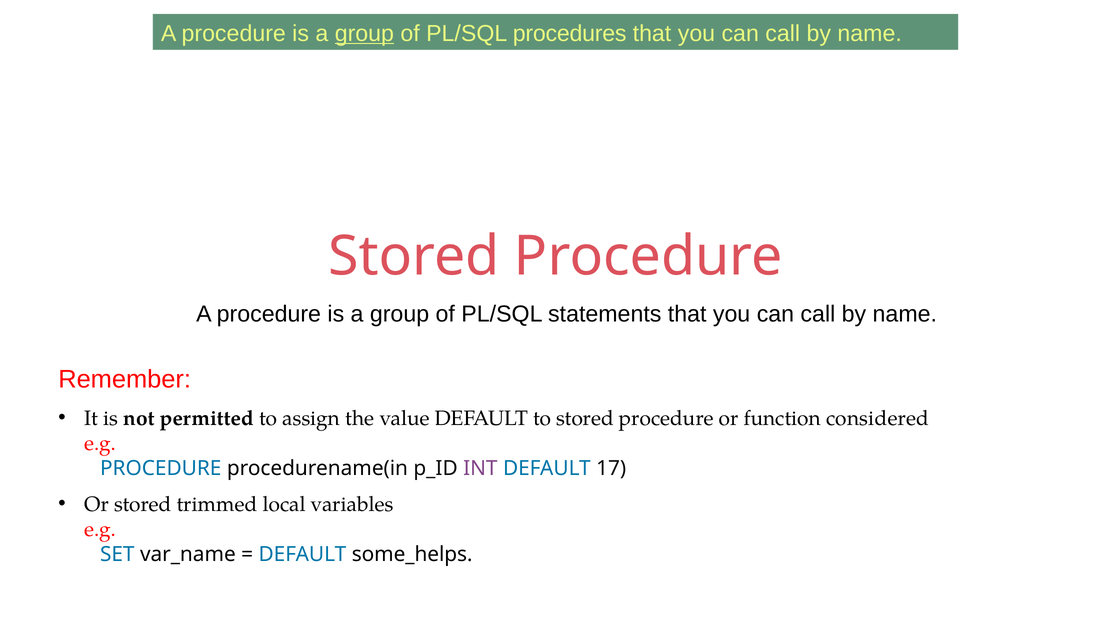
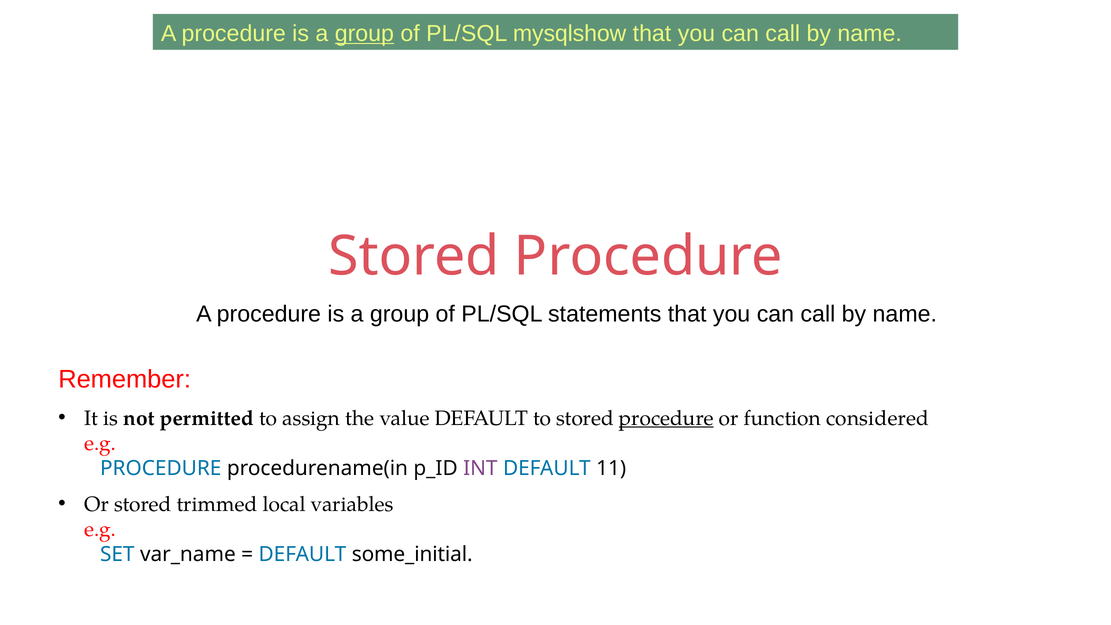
procedures: procedures -> mysqlshow
procedure at (666, 418) underline: none -> present
17: 17 -> 11
some_helps: some_helps -> some_initial
